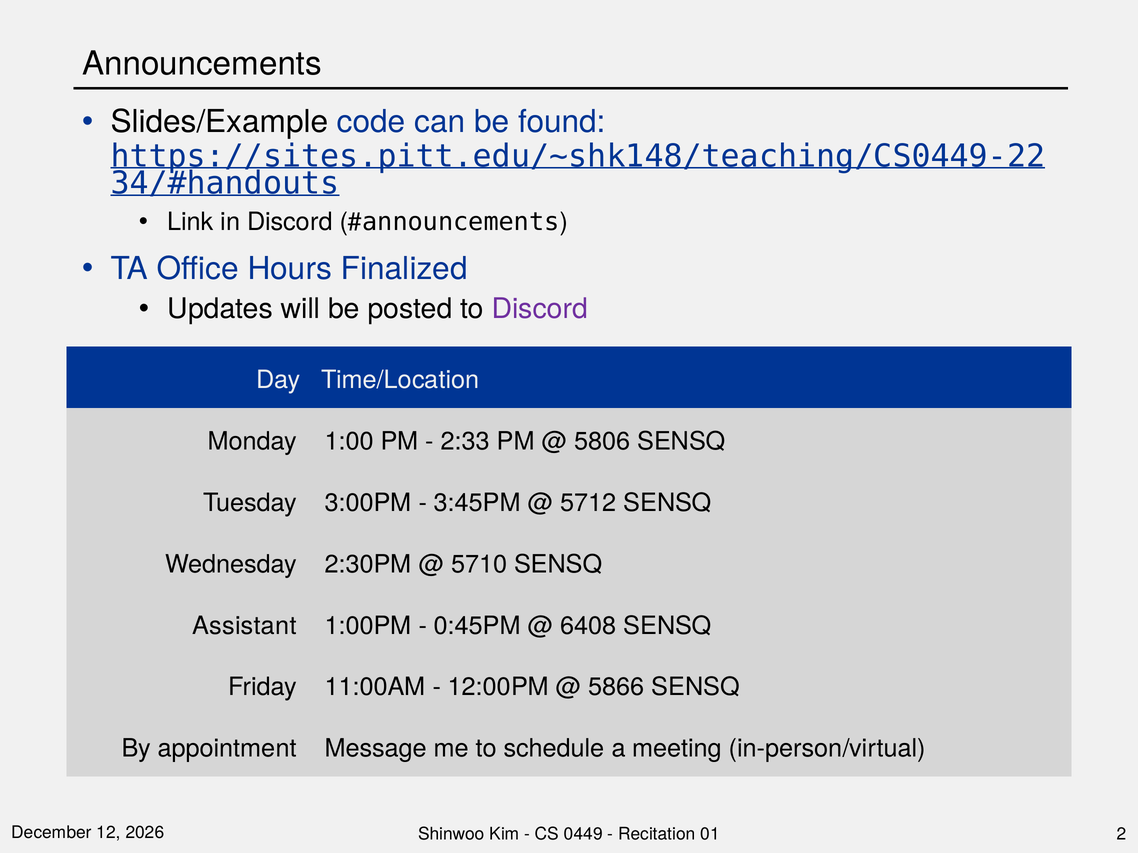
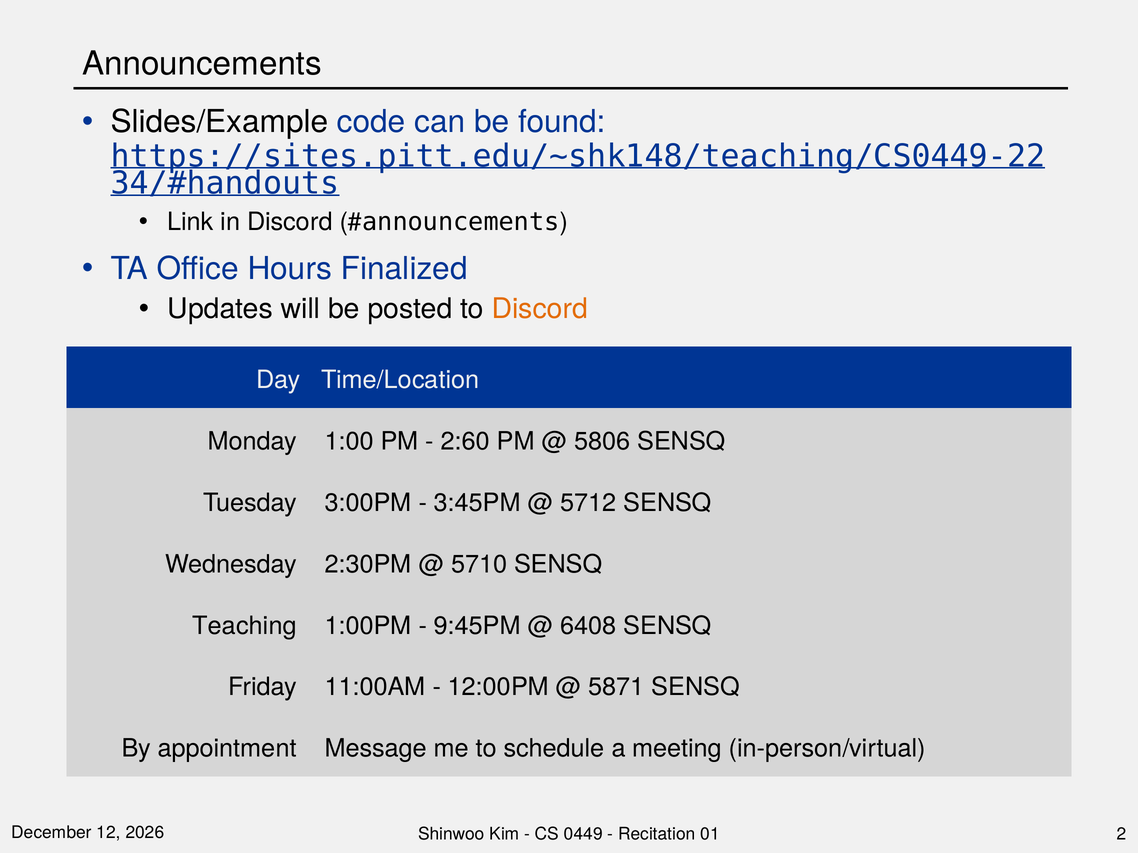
Discord at (540, 309) colour: purple -> orange
2:33: 2:33 -> 2:60
Assistant: Assistant -> Teaching
0:45PM: 0:45PM -> 9:45PM
5866: 5866 -> 5871
